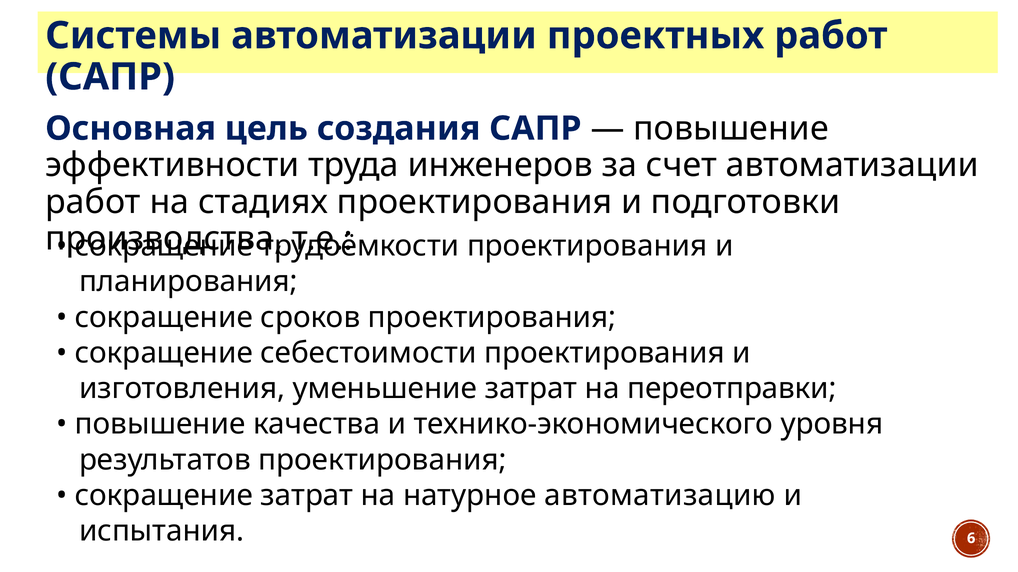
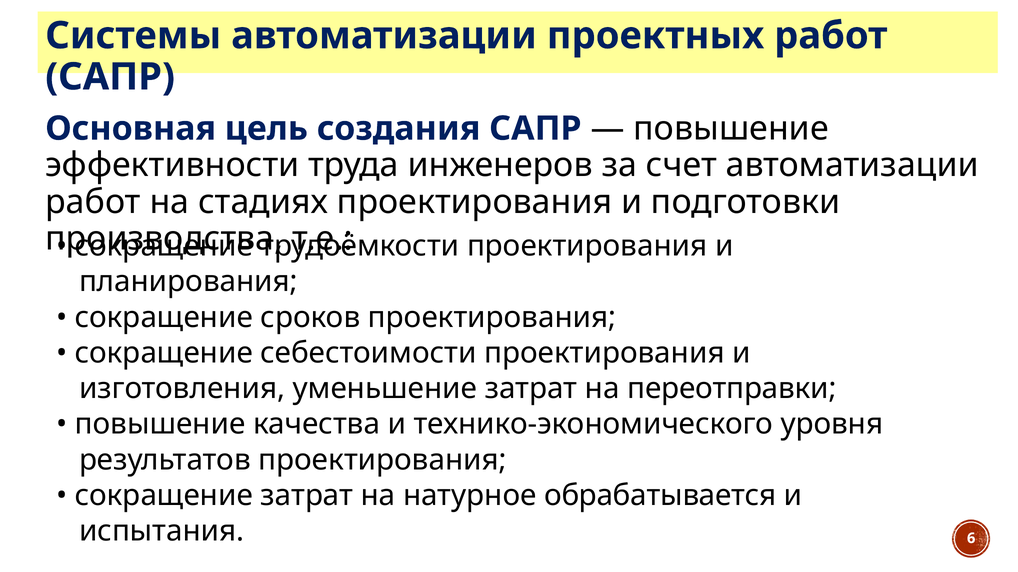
автоматизацию: автоматизацию -> обрабатывается
